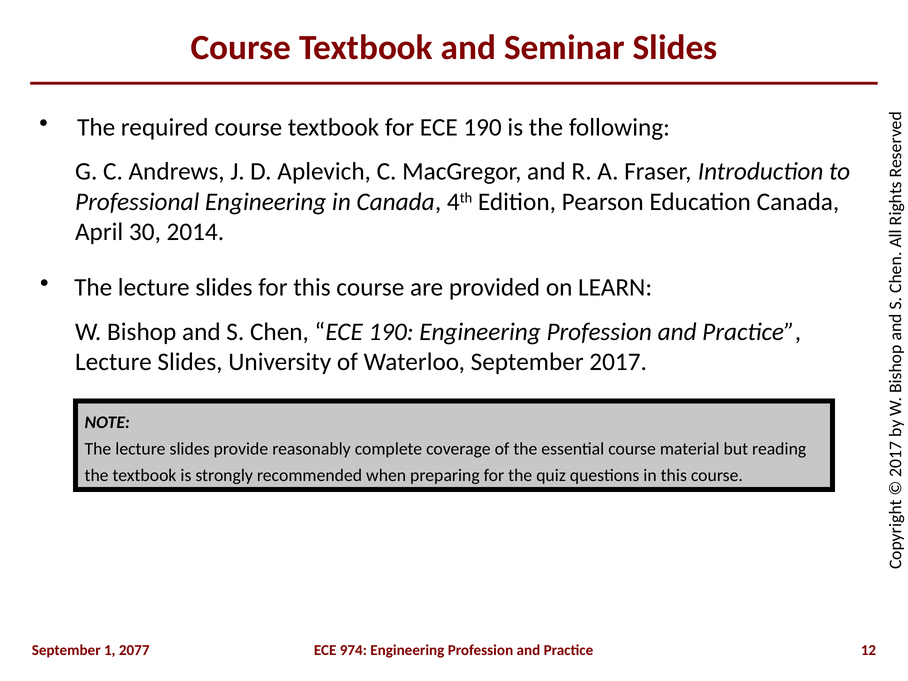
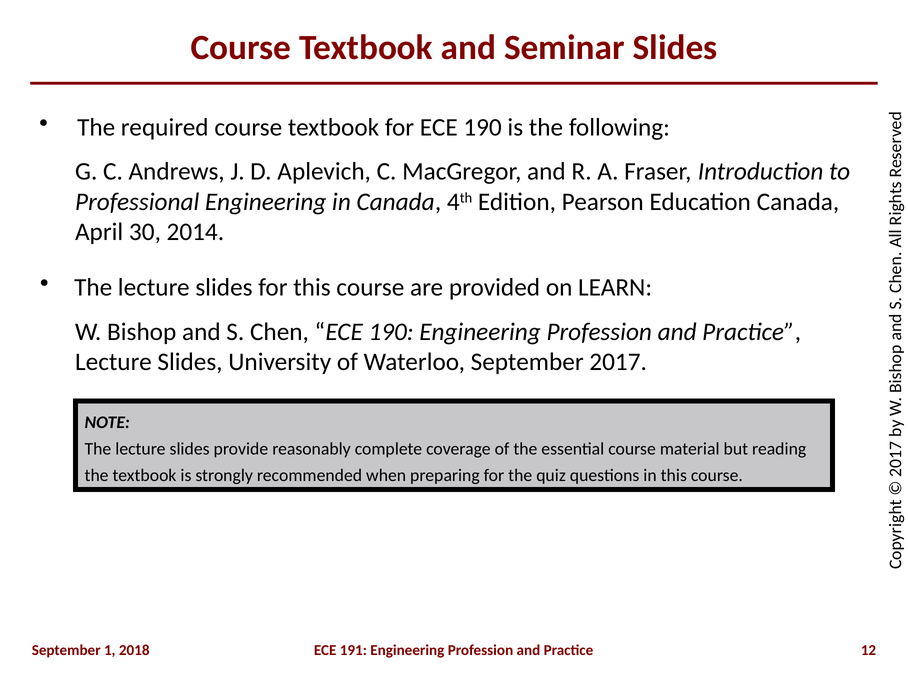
2077: 2077 -> 2018
974: 974 -> 191
